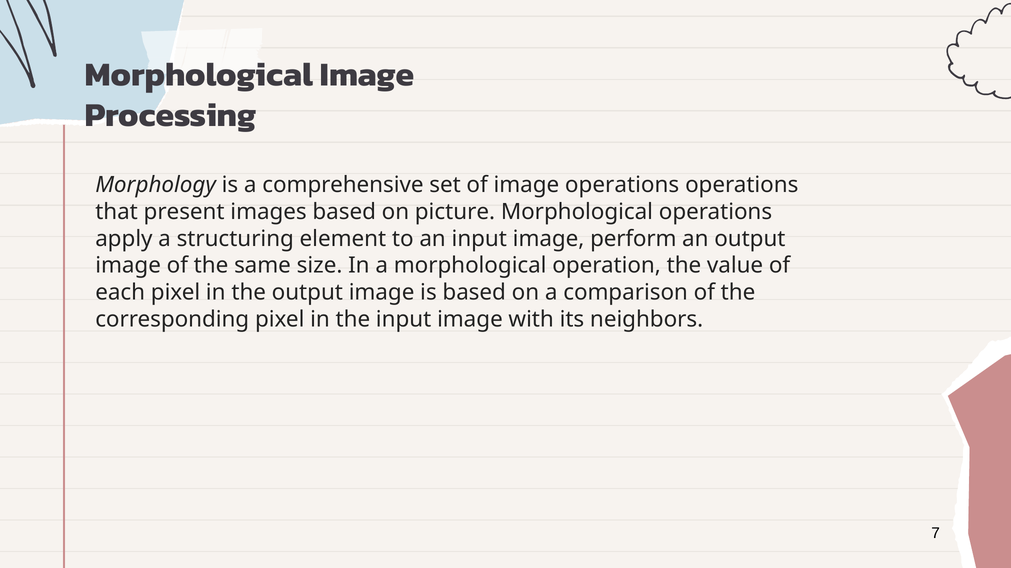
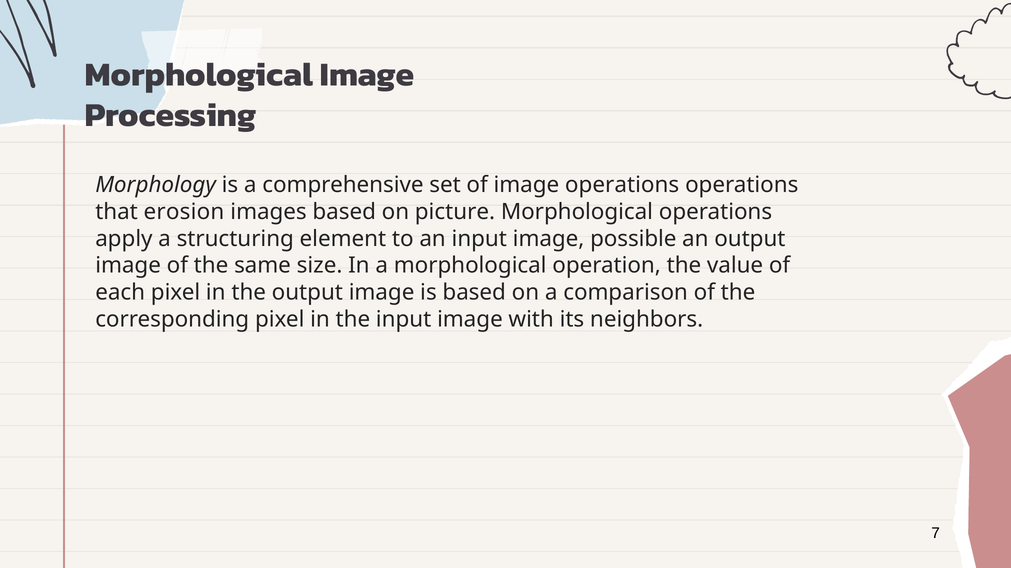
present: present -> erosion
perform: perform -> possible
